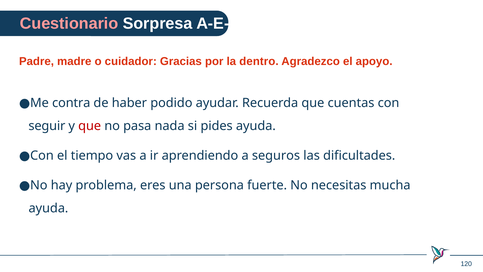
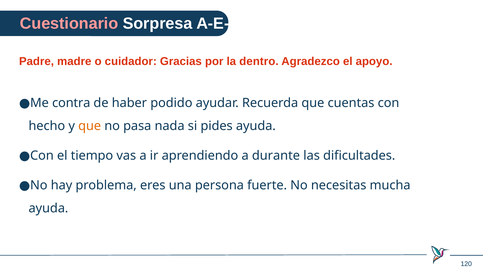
seguir: seguir -> hecho
que at (90, 126) colour: red -> orange
seguros: seguros -> durante
